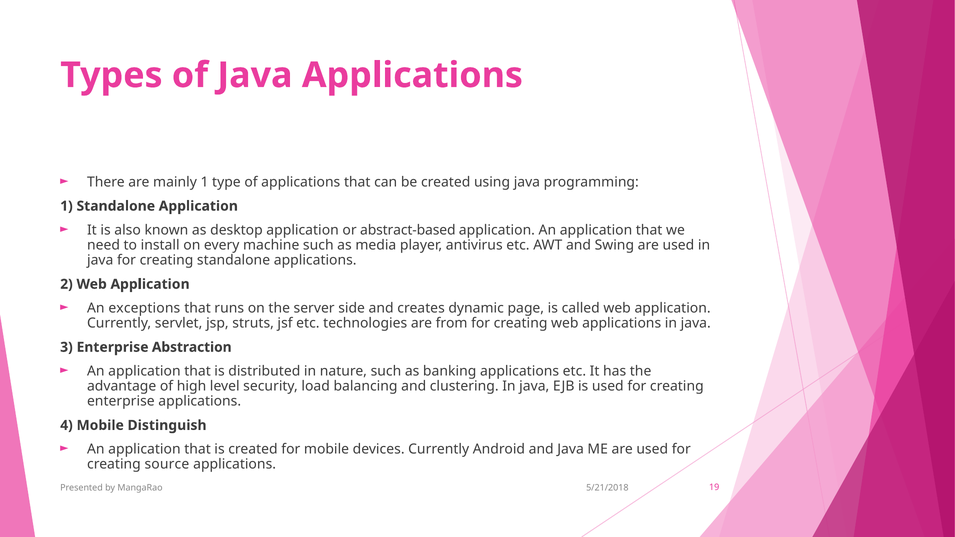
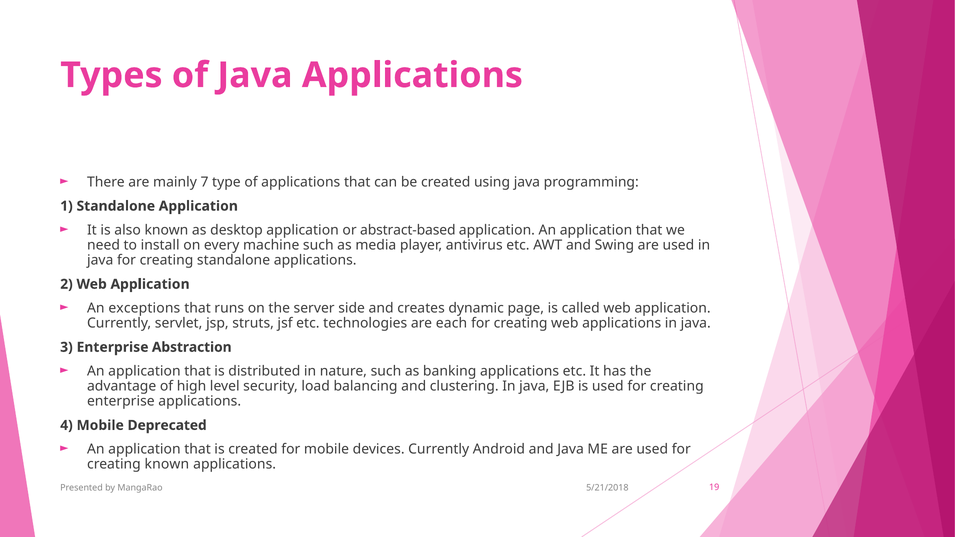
mainly 1: 1 -> 7
from: from -> each
Distinguish: Distinguish -> Deprecated
creating source: source -> known
